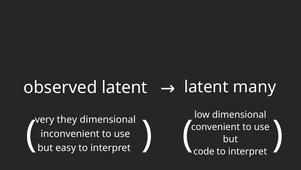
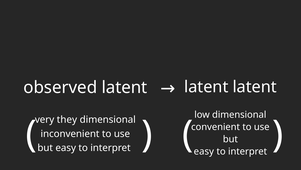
latent many: many -> latent
code at (204, 151): code -> easy
